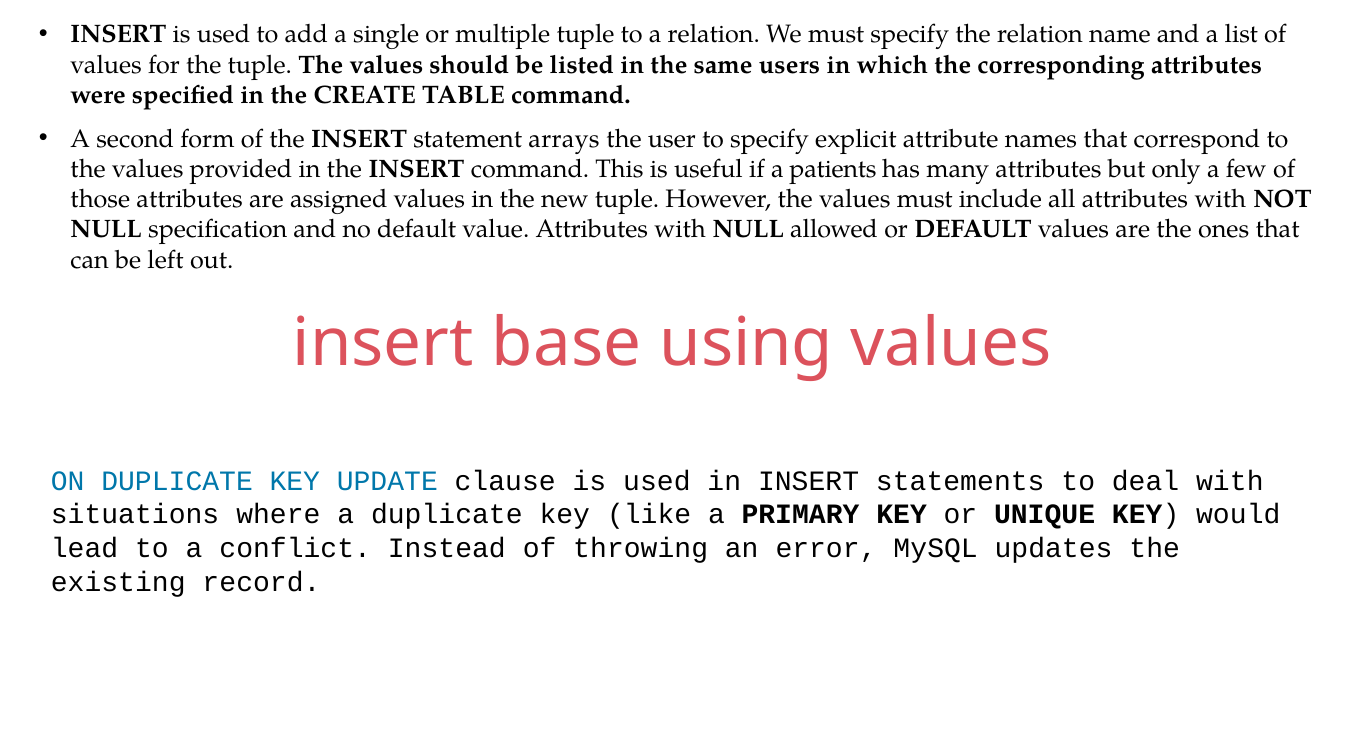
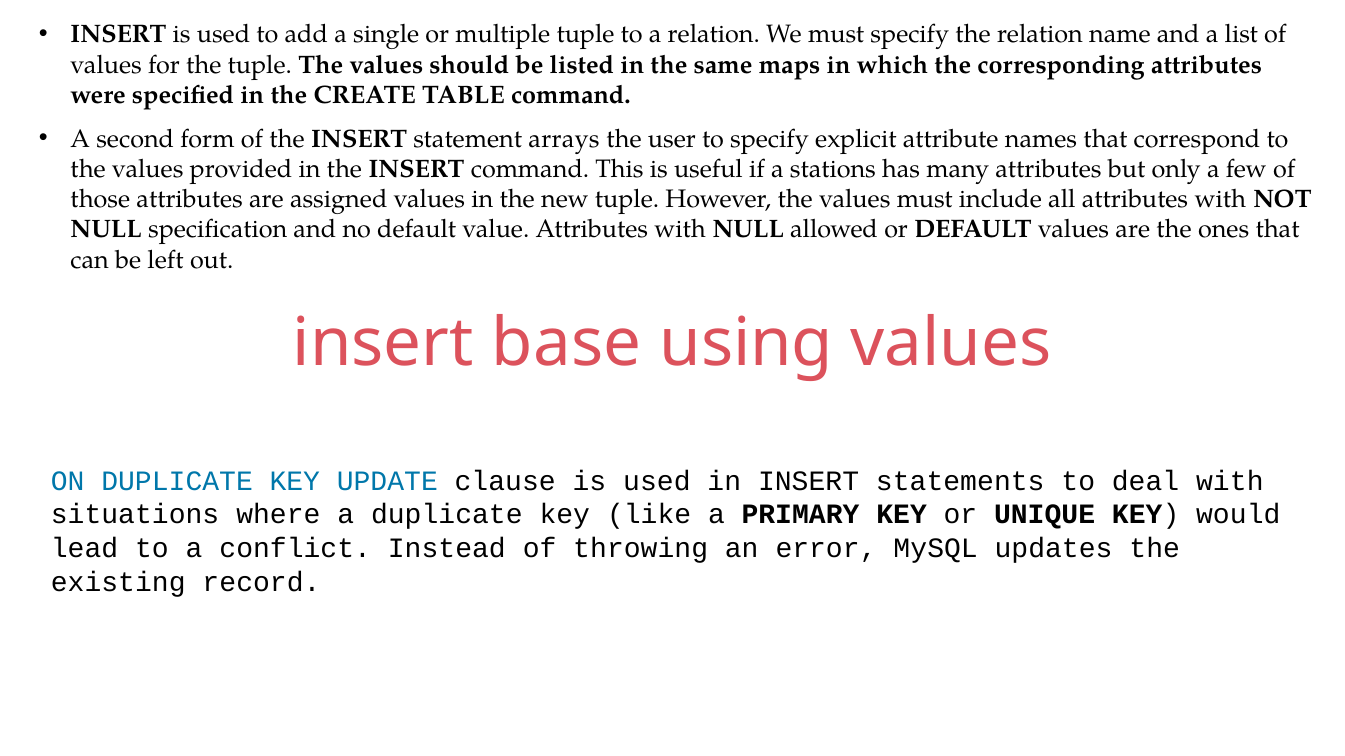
users: users -> maps
patients: patients -> stations
